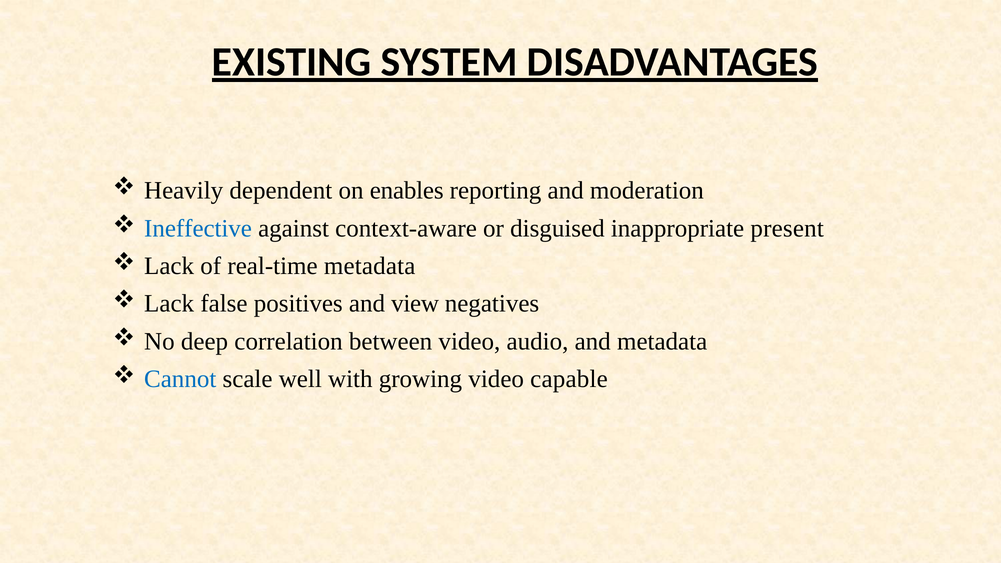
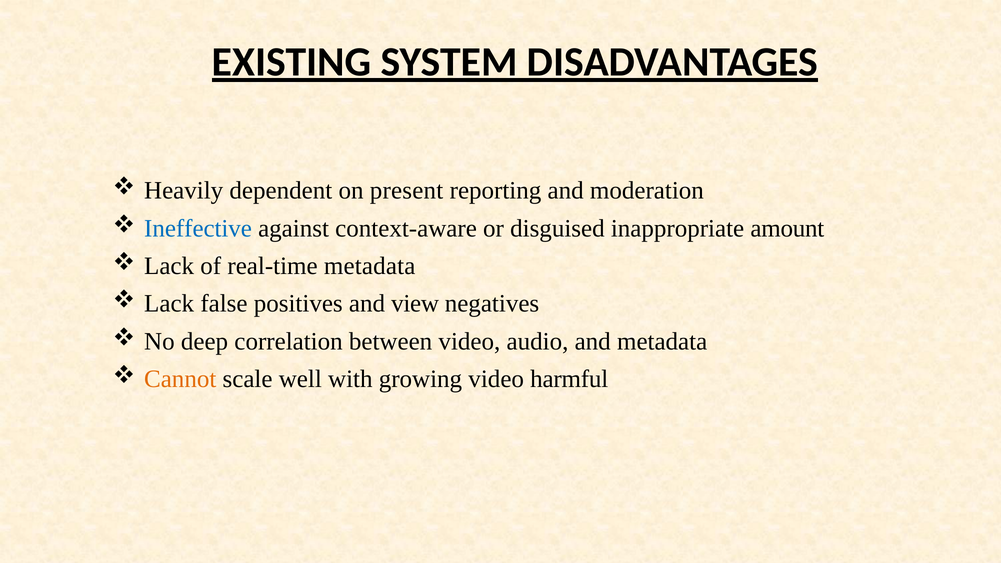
enables: enables -> present
present: present -> amount
Cannot colour: blue -> orange
capable: capable -> harmful
